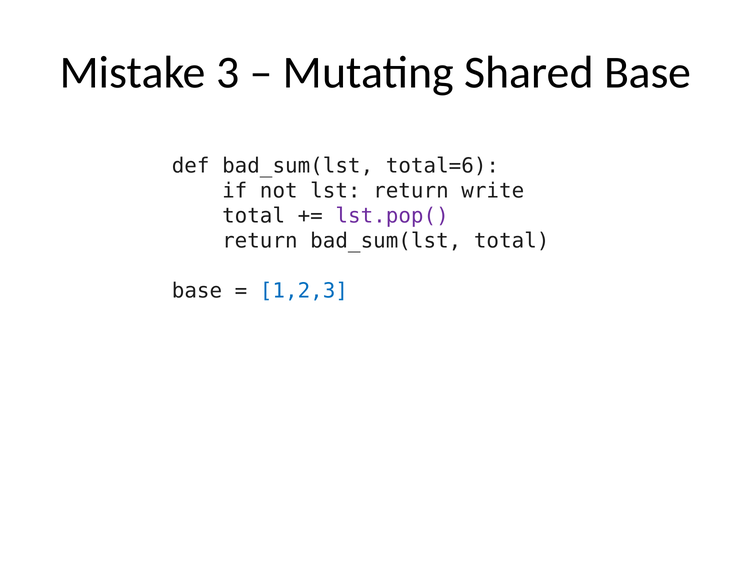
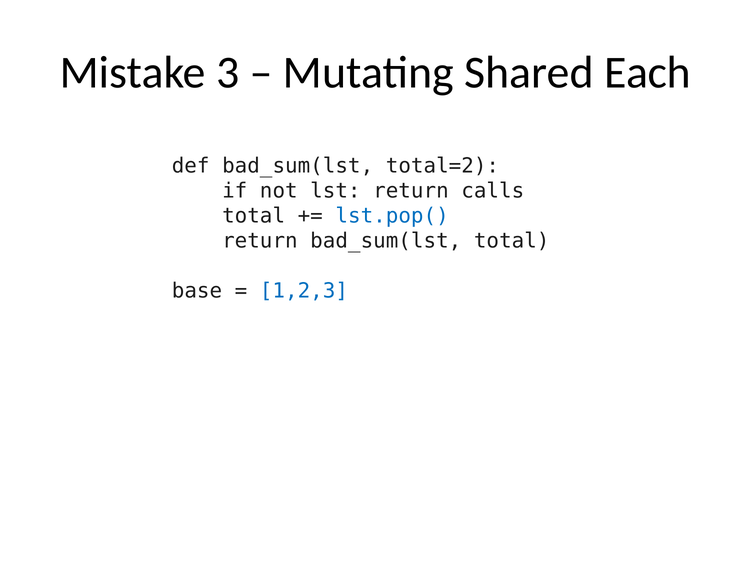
Shared Base: Base -> Each
total=6: total=6 -> total=2
write: write -> calls
lst.pop( colour: purple -> blue
